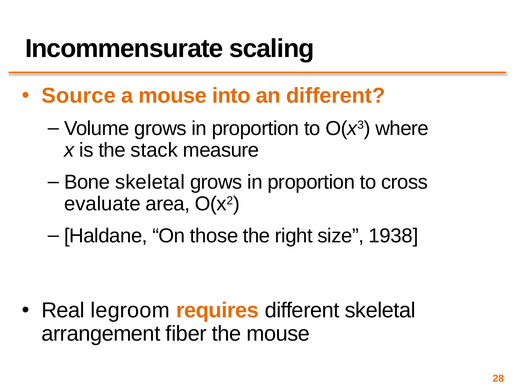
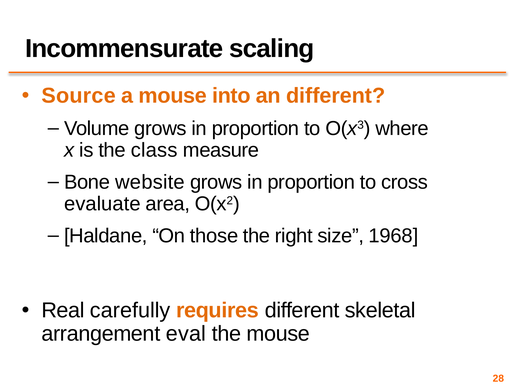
stack: stack -> class
Bone skeletal: skeletal -> website
1938: 1938 -> 1968
legroom: legroom -> carefully
fiber: fiber -> eval
